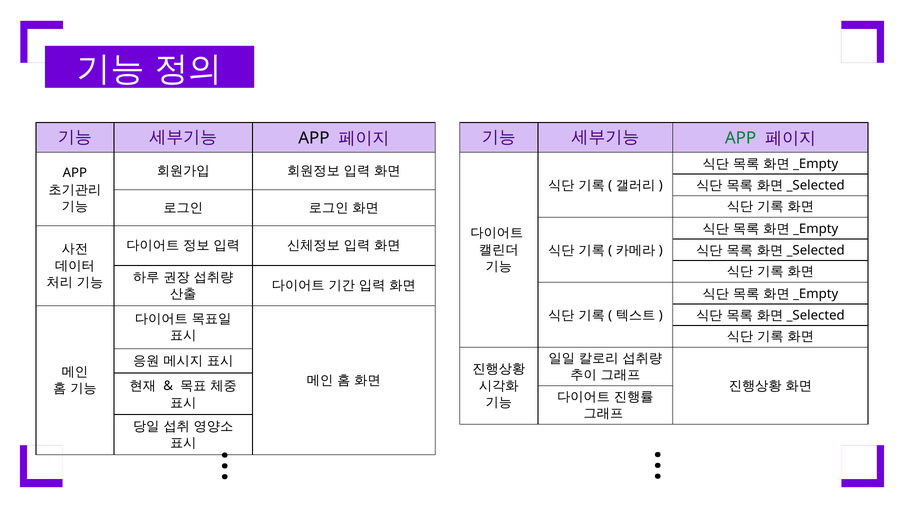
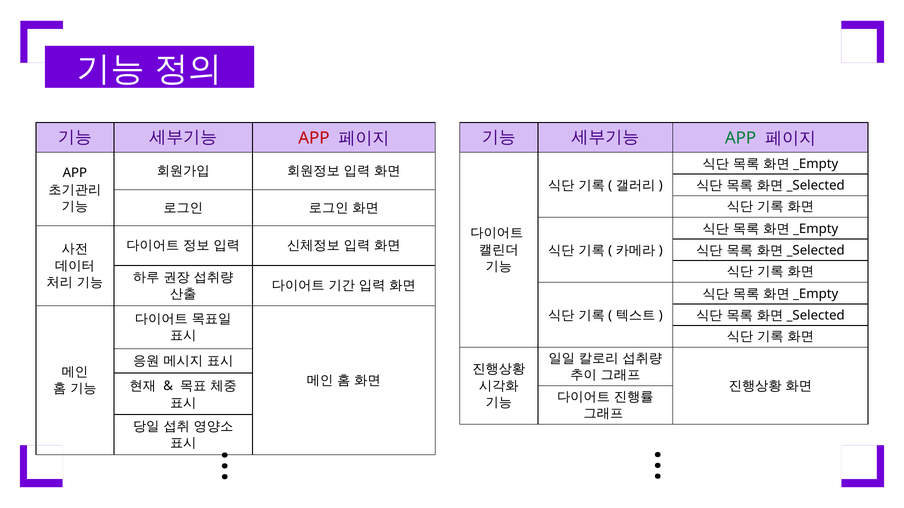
APP at (314, 138) colour: black -> red
